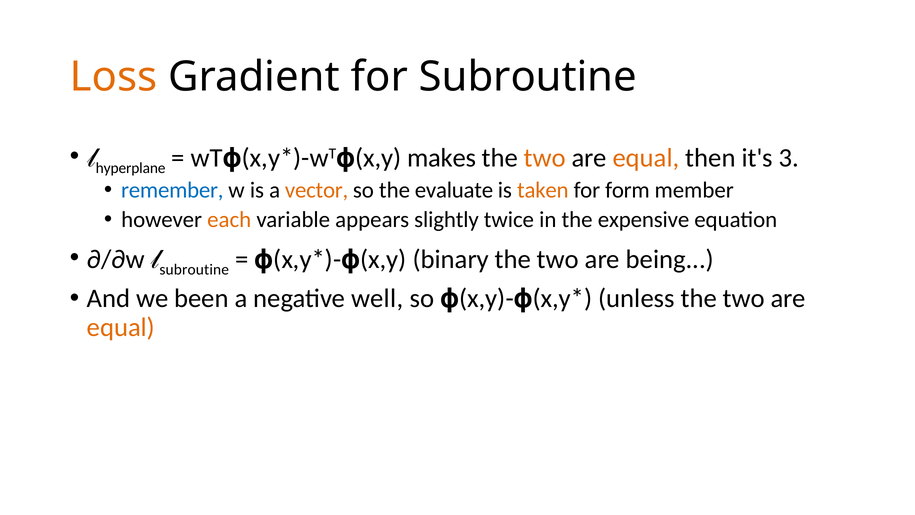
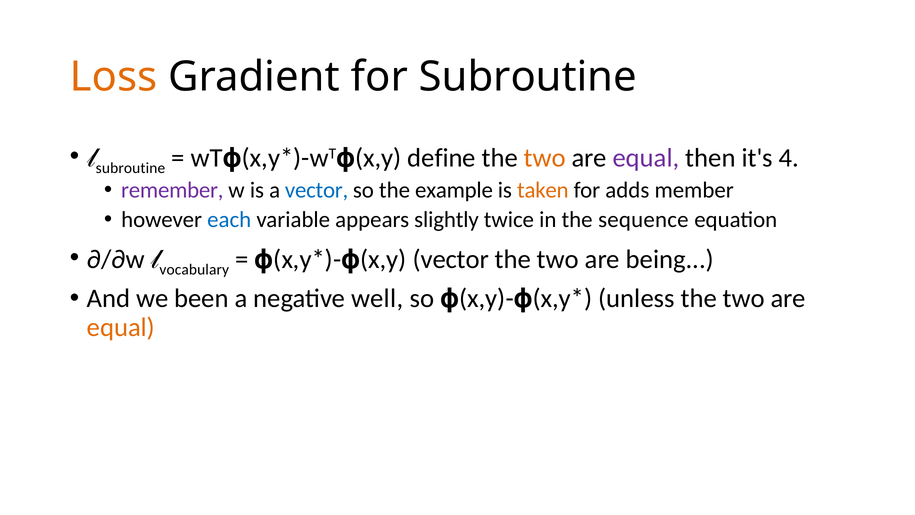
hyperplane at (131, 168): hyperplane -> subroutine
makes: makes -> define
equal at (646, 158) colour: orange -> purple
3: 3 -> 4
remember colour: blue -> purple
vector at (317, 190) colour: orange -> blue
evaluate: evaluate -> example
form: form -> adds
each colour: orange -> blue
expensive: expensive -> sequence
subroutine at (194, 269): subroutine -> vocabulary
binary at (451, 259): binary -> vector
